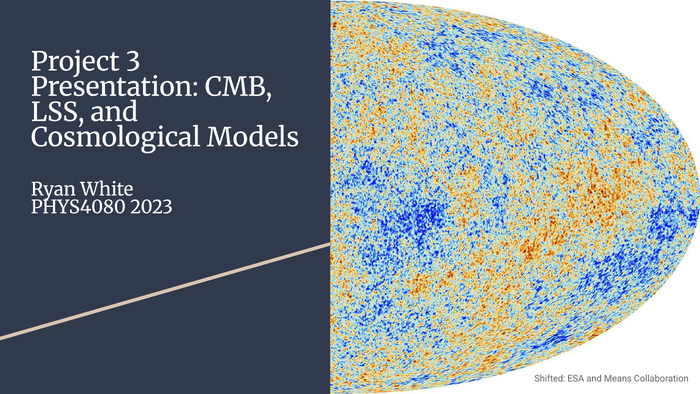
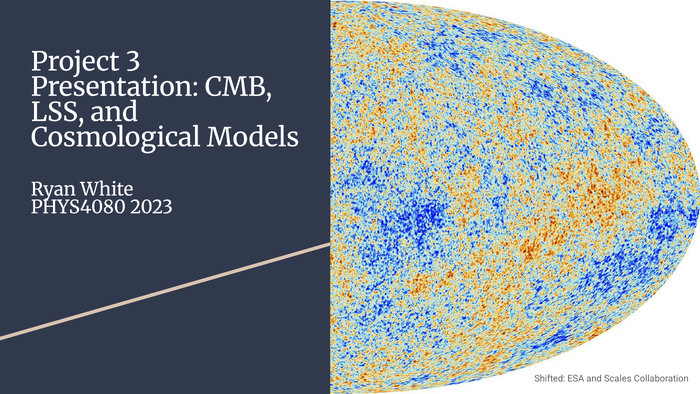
Means: Means -> Scales
